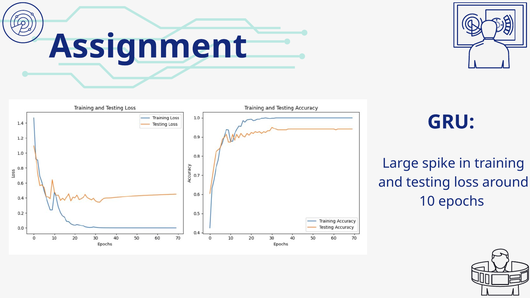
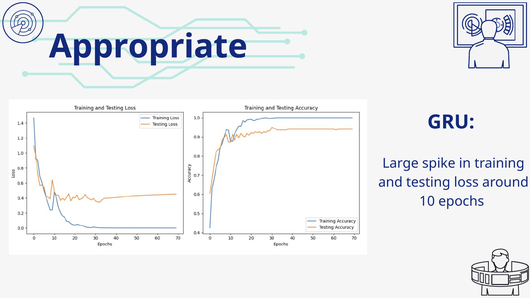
Assignment: Assignment -> Appropriate
